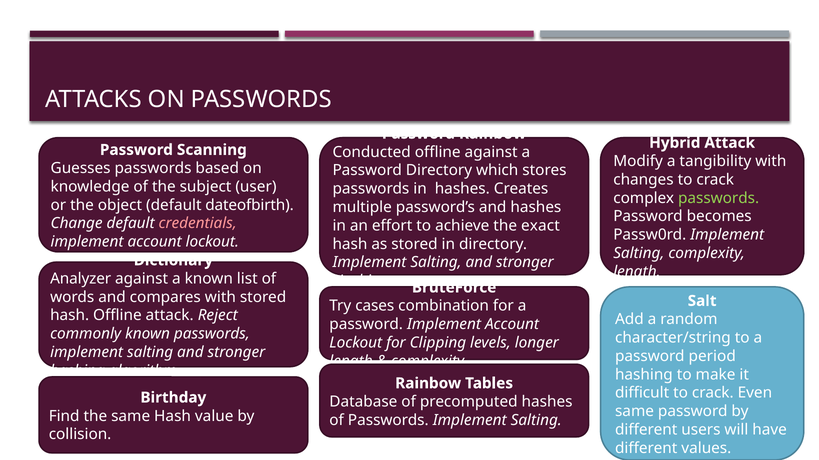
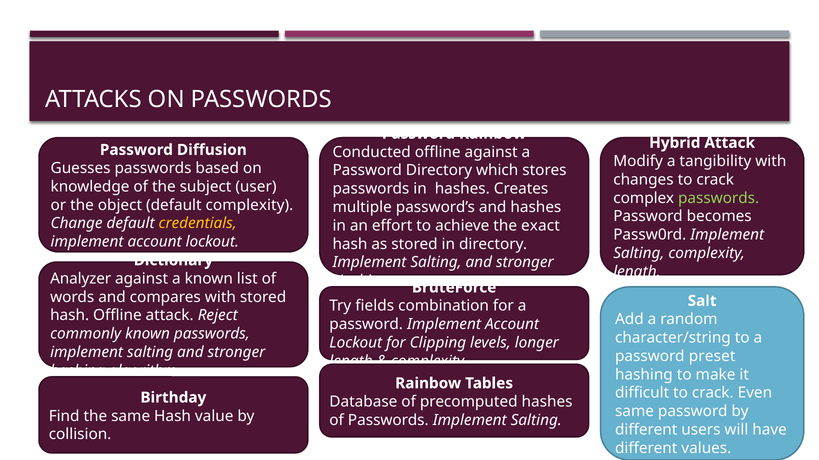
Scanning: Scanning -> Diffusion
default dateofbirth: dateofbirth -> complexity
credentials colour: pink -> yellow
cases: cases -> fields
period: period -> preset
